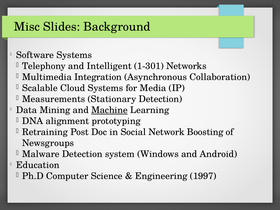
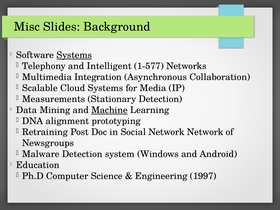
Systems at (74, 55) underline: none -> present
1-301: 1-301 -> 1-577
Network Boosting: Boosting -> Network
